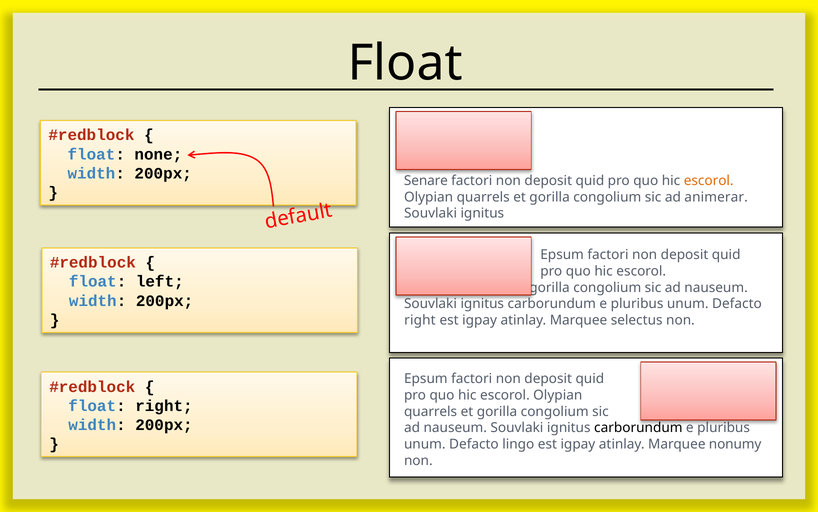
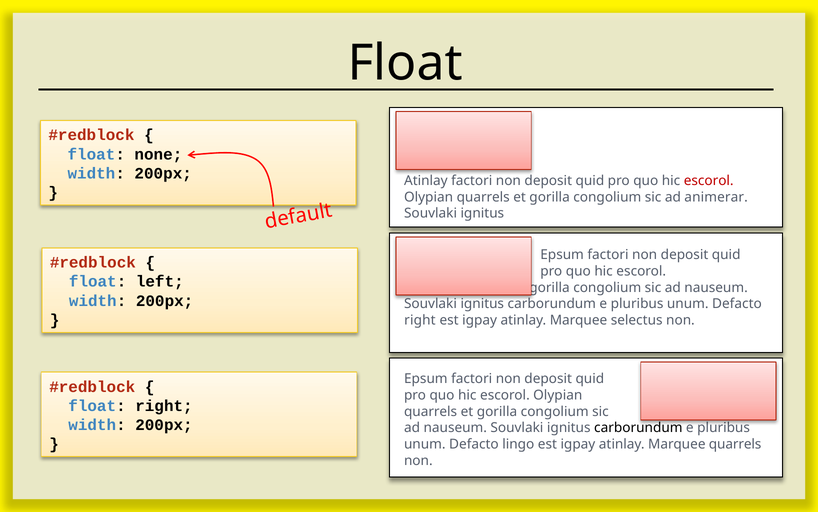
Senare at (426, 180): Senare -> Atinlay
escorol at (709, 180) colour: orange -> red
Marquee nonumy: nonumy -> quarrels
